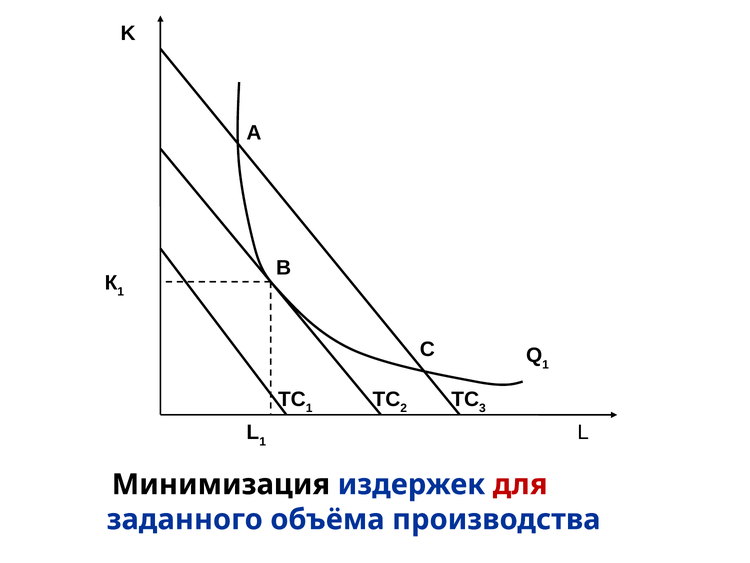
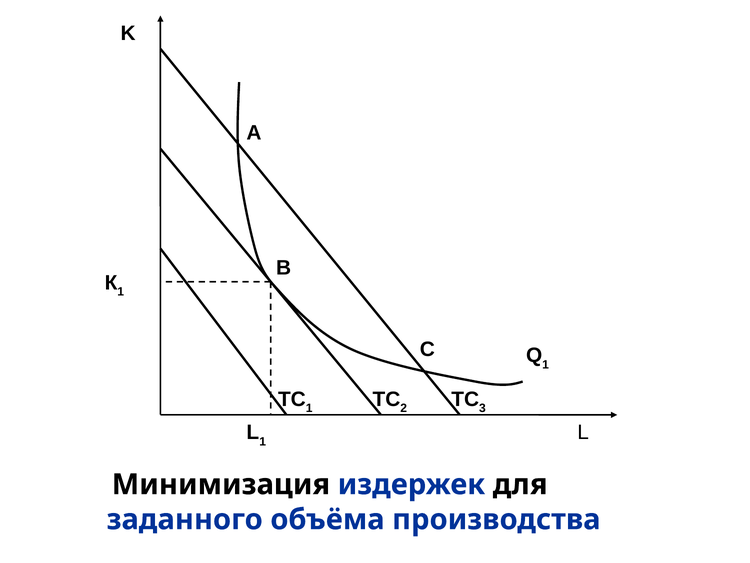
для colour: red -> black
